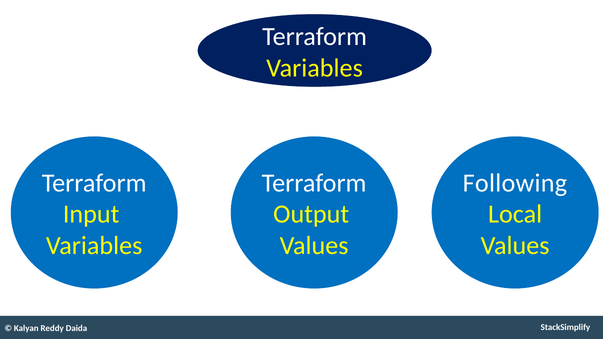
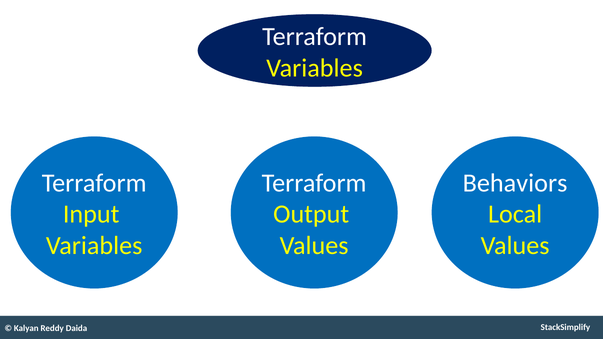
Following: Following -> Behaviors
